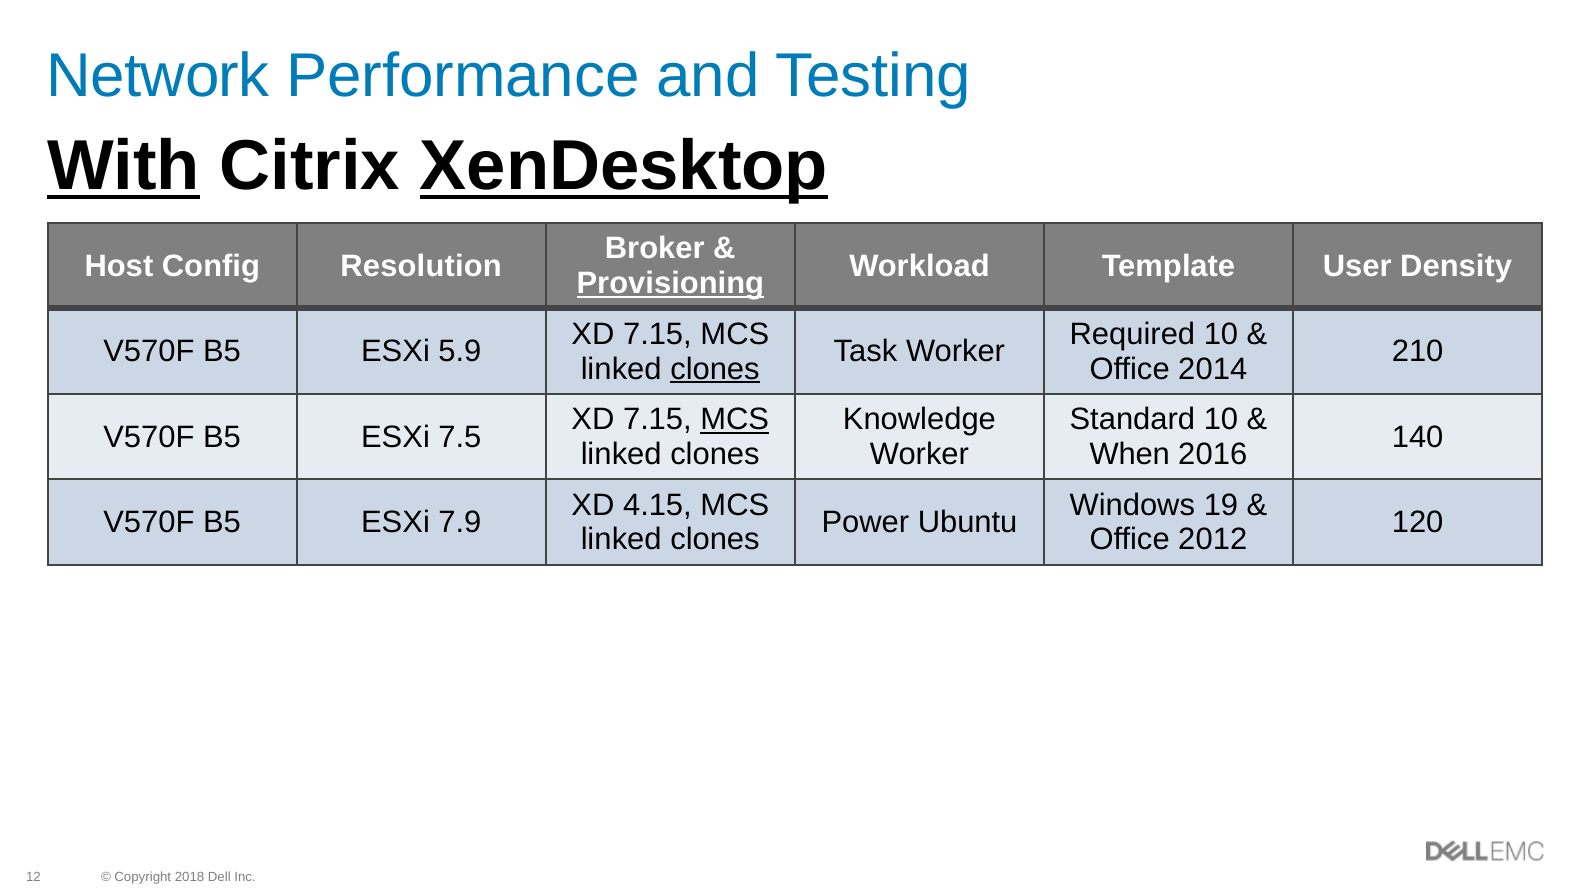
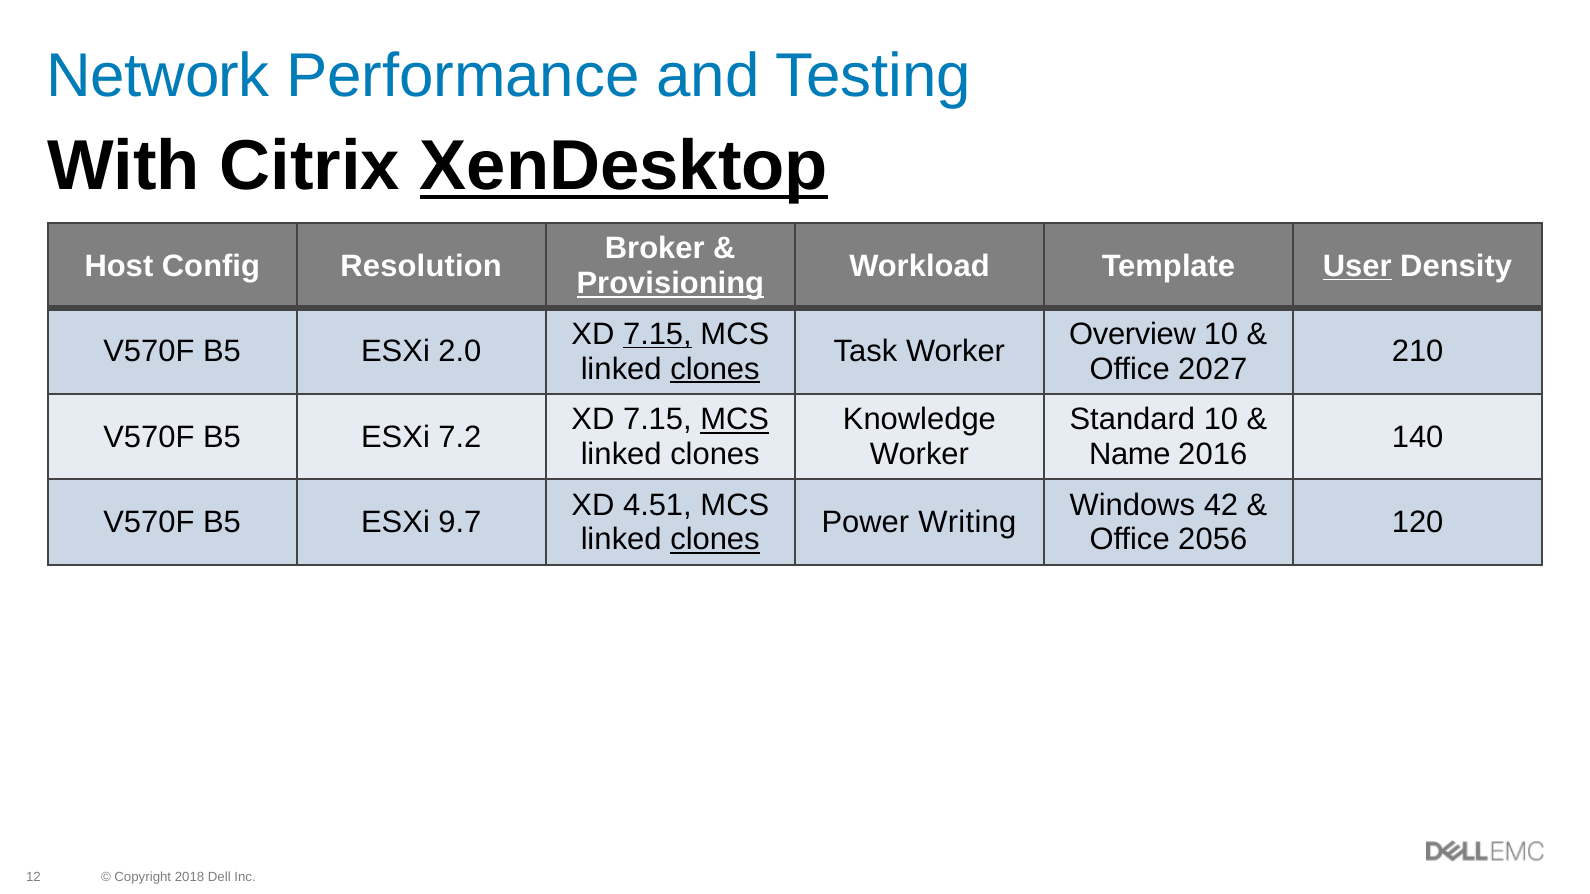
With underline: present -> none
User underline: none -> present
7.15 at (657, 334) underline: none -> present
Required: Required -> Overview
5.9: 5.9 -> 2.0
2014: 2014 -> 2027
7.5: 7.5 -> 7.2
When: When -> Name
4.15: 4.15 -> 4.51
19: 19 -> 42
7.9: 7.9 -> 9.7
Ubuntu: Ubuntu -> Writing
clones at (715, 540) underline: none -> present
2012: 2012 -> 2056
